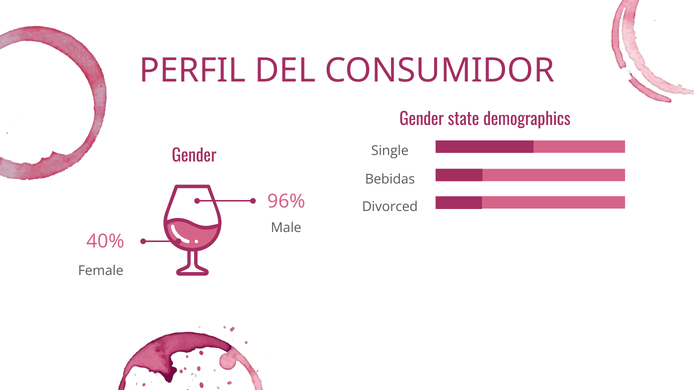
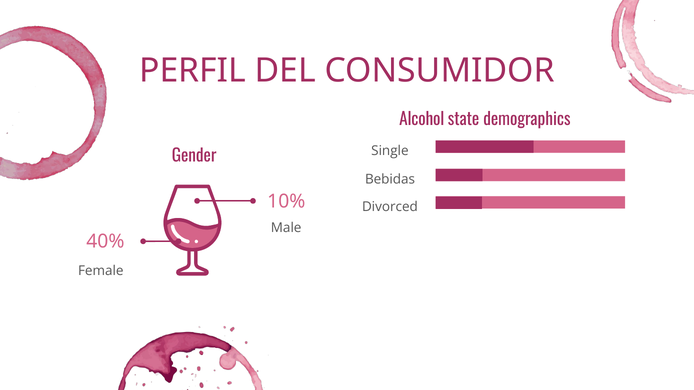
Gender at (422, 119): Gender -> Alcohol
96%: 96% -> 10%
